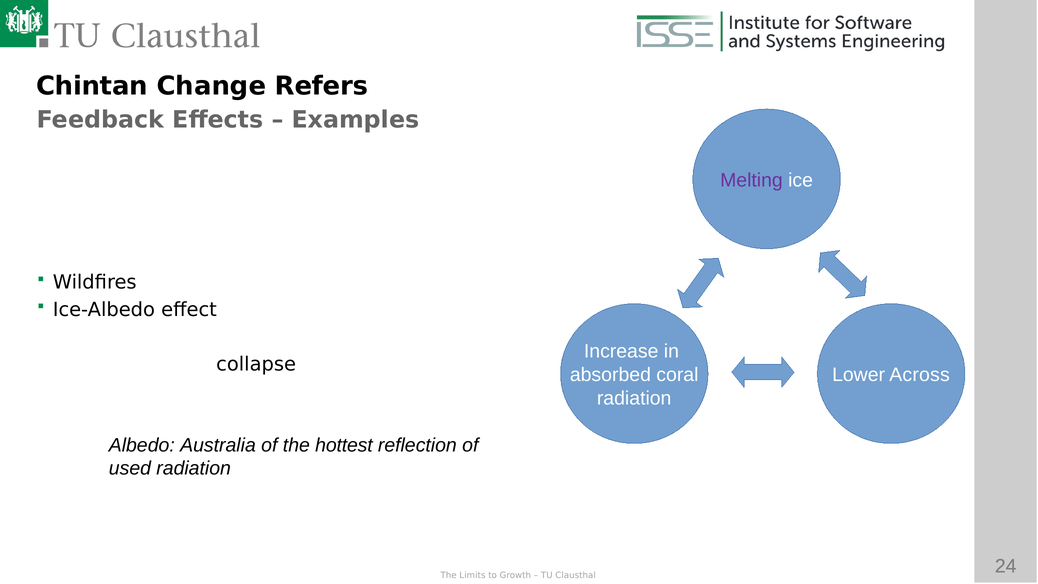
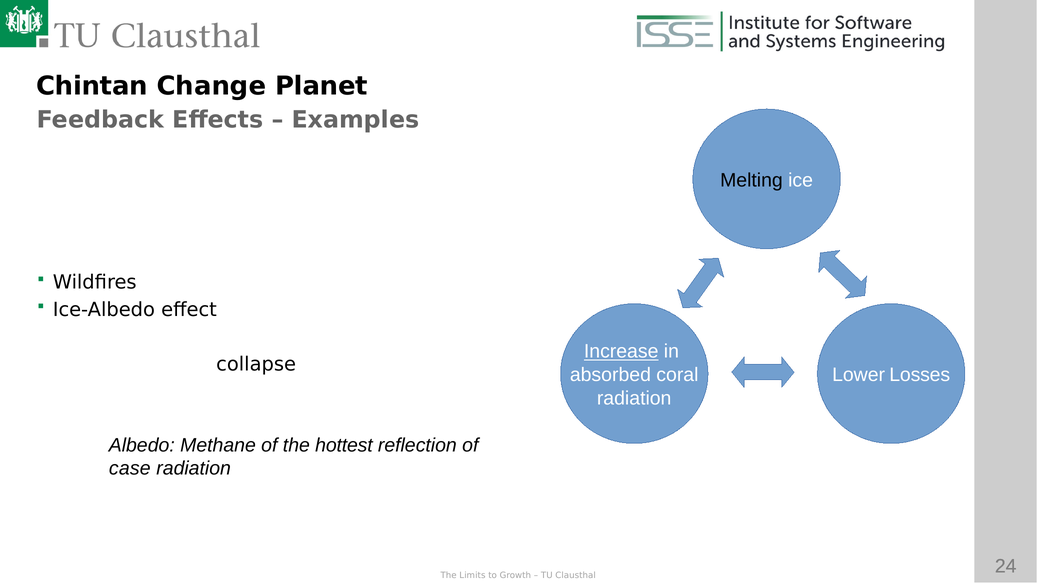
Refers: Refers -> Planet
Melting colour: purple -> black
Increase underline: none -> present
Across: Across -> Losses
Australia: Australia -> Methane
used: used -> case
